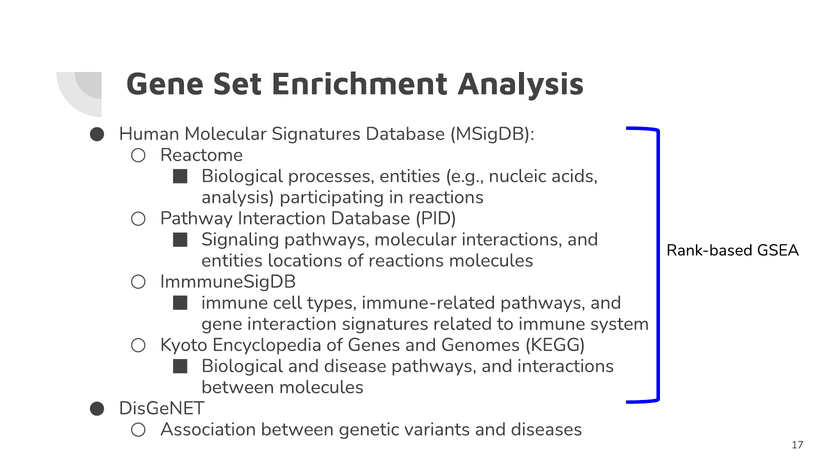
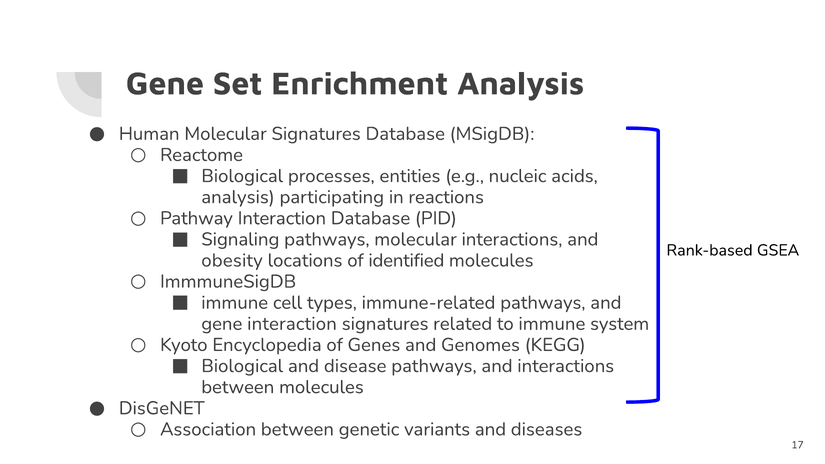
entities at (232, 260): entities -> obesity
of reactions: reactions -> identified
